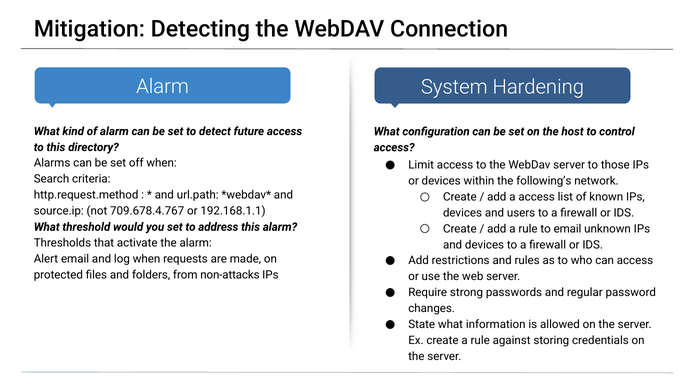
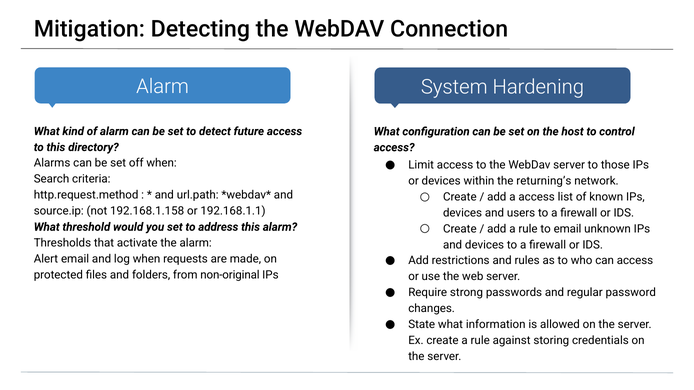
following’s: following’s -> returning’s
709.678.4.767: 709.678.4.767 -> 192.168.1.158
non-attacks: non-attacks -> non-original
